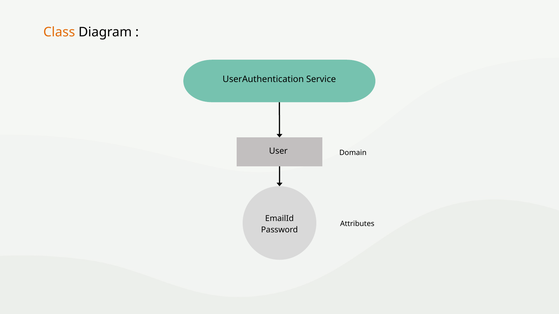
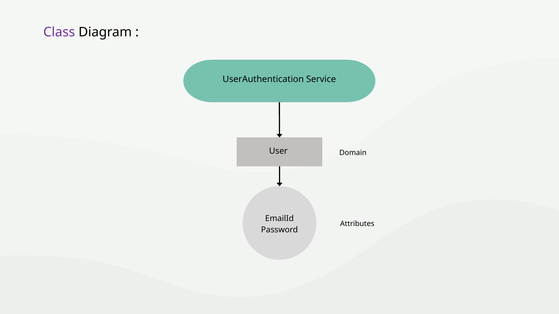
Class colour: orange -> purple
